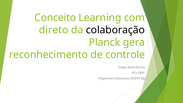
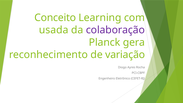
direto: direto -> usada
colaboração colour: black -> purple
controle: controle -> variação
